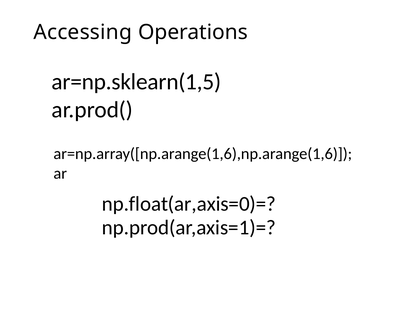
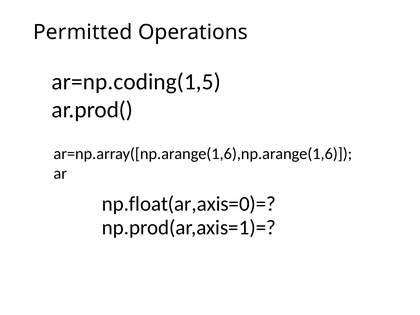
Accessing: Accessing -> Permitted
ar=np.sklearn(1,5: ar=np.sklearn(1,5 -> ar=np.coding(1,5
